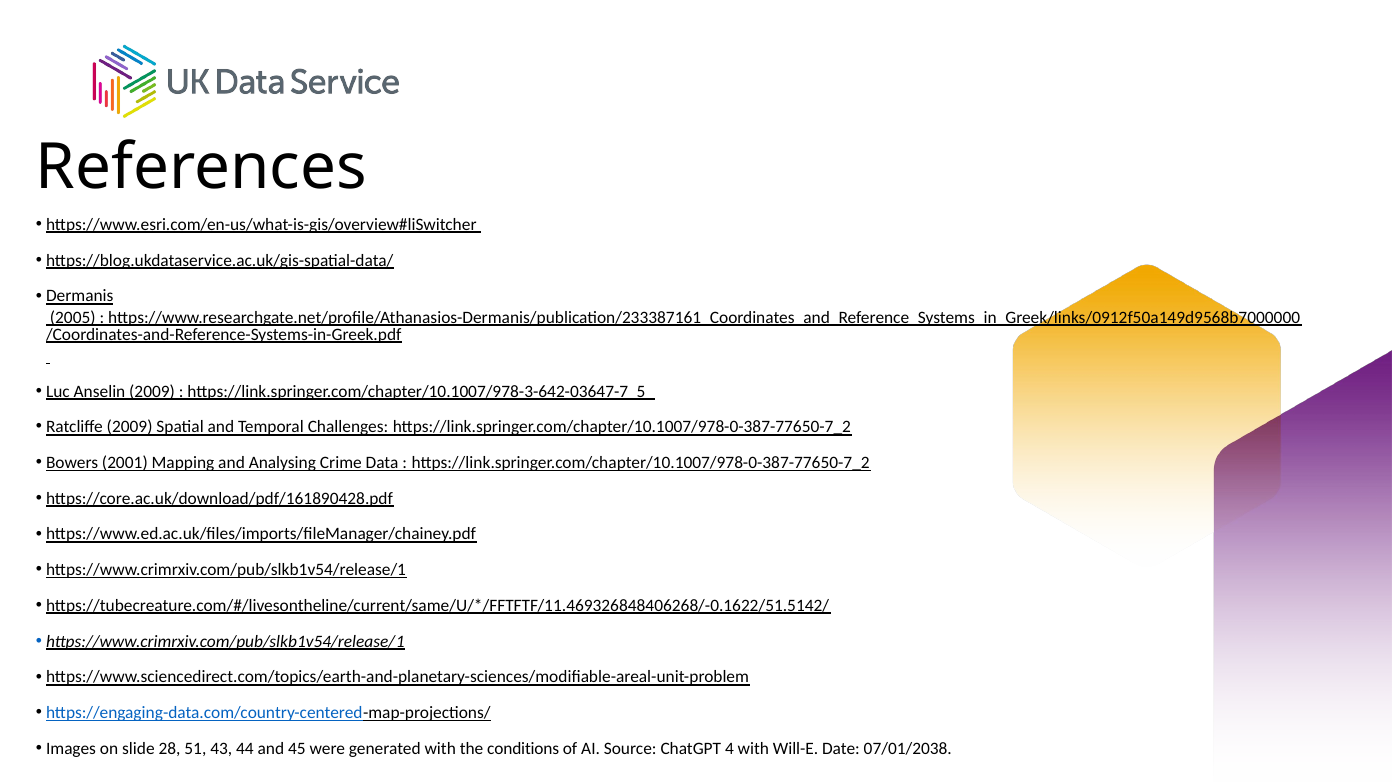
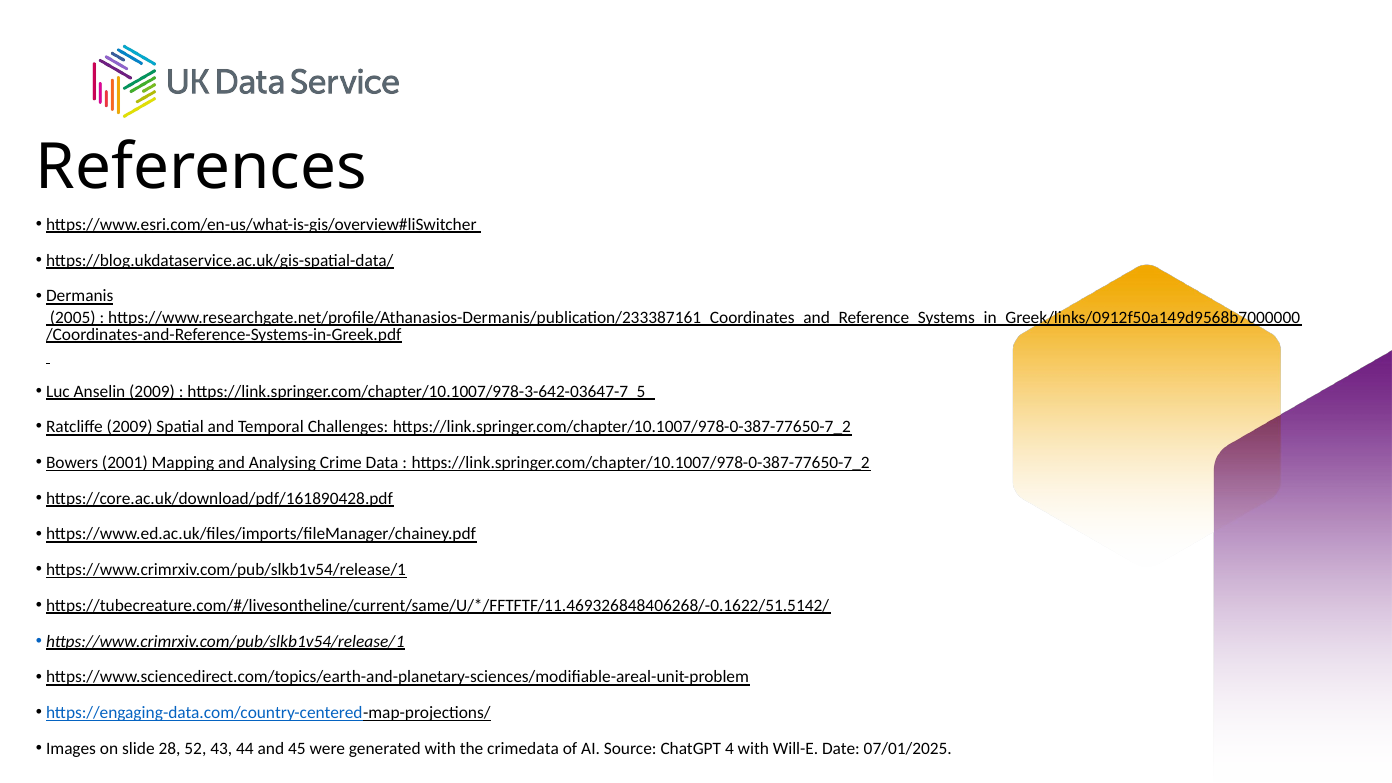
51: 51 -> 52
conditions: conditions -> crimedata
07/01/2038: 07/01/2038 -> 07/01/2025
